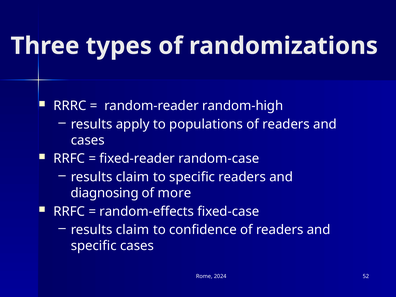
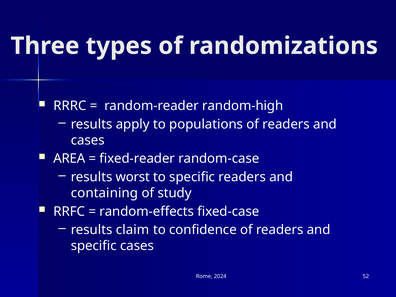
RRFC at (69, 159): RRFC -> AREA
claim at (133, 177): claim -> worst
diagnosing: diagnosing -> containing
more: more -> study
